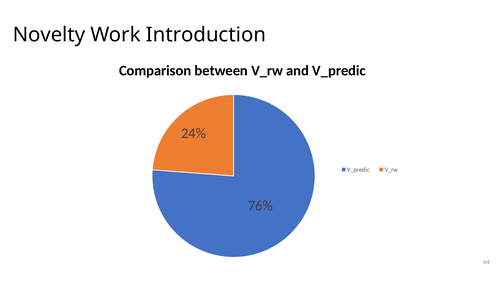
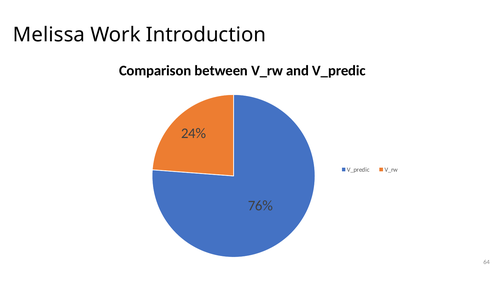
Novelty: Novelty -> Melissa
